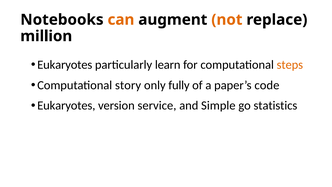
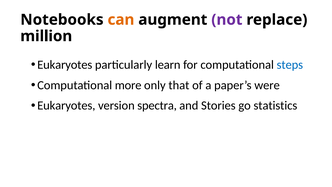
not colour: orange -> purple
steps colour: orange -> blue
story: story -> more
fully: fully -> that
code: code -> were
service: service -> spectra
Simple: Simple -> Stories
